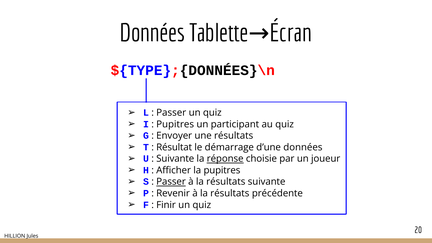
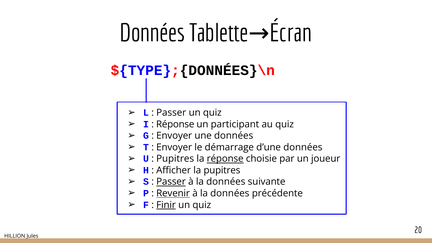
Pupitres at (175, 124): Pupitres -> Réponse
une résultats: résultats -> données
Résultat at (174, 147): Résultat -> Envoyer
Suivante at (175, 159): Suivante -> Pupitres
résultats at (226, 182): résultats -> données
Revenir underline: none -> present
résultats at (230, 193): résultats -> données
Finir underline: none -> present
